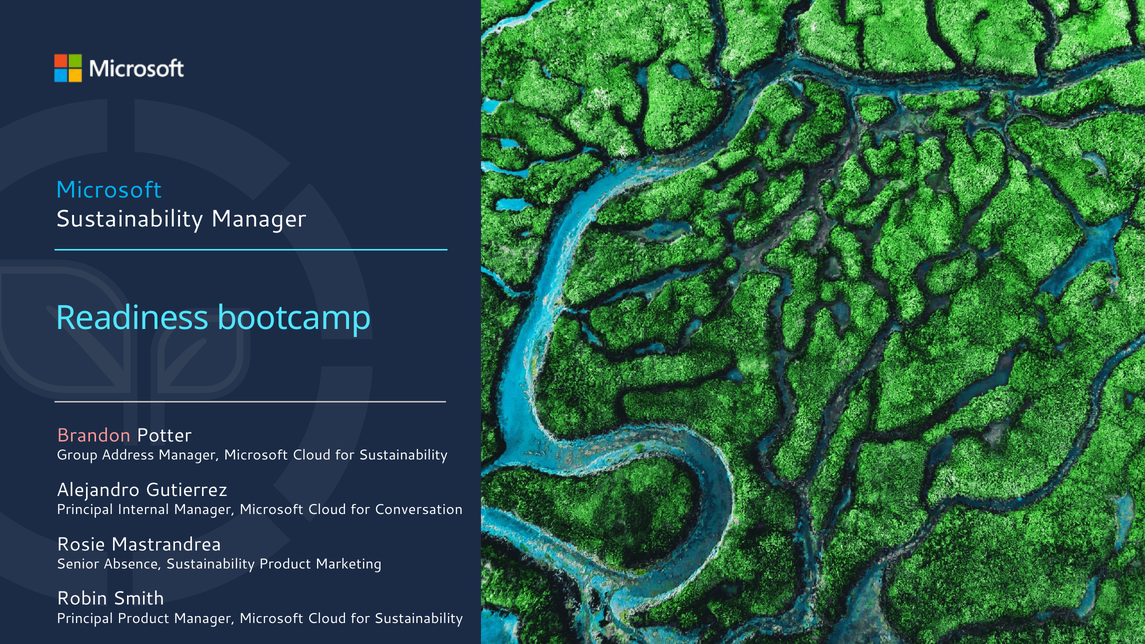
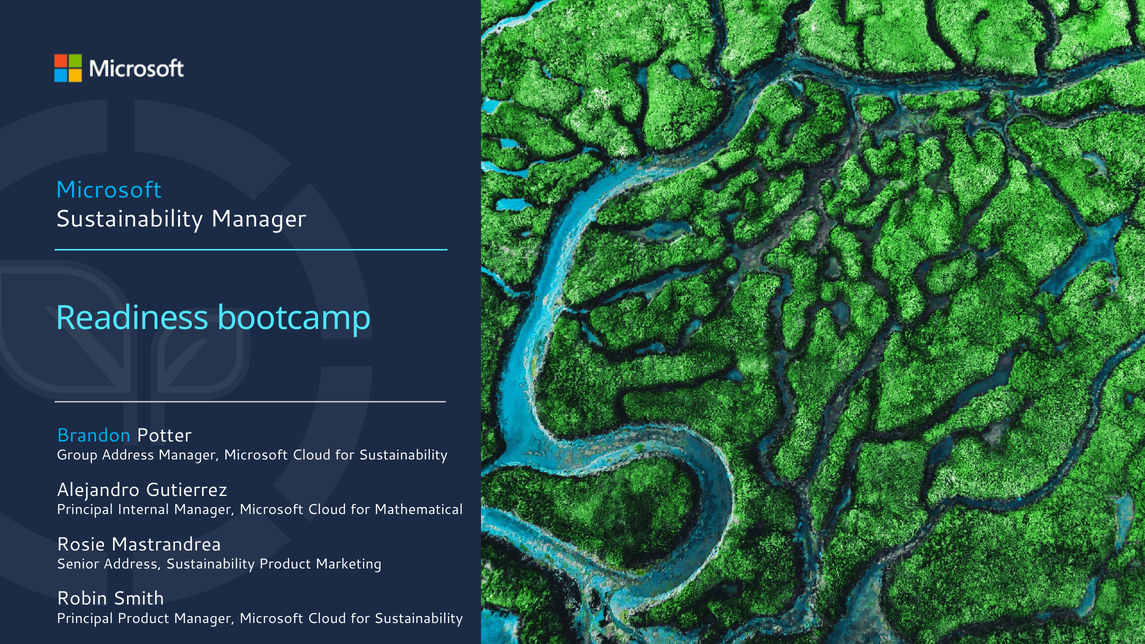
Brandon colour: pink -> light blue
Conversation: Conversation -> Mathematical
Senior Absence: Absence -> Address
